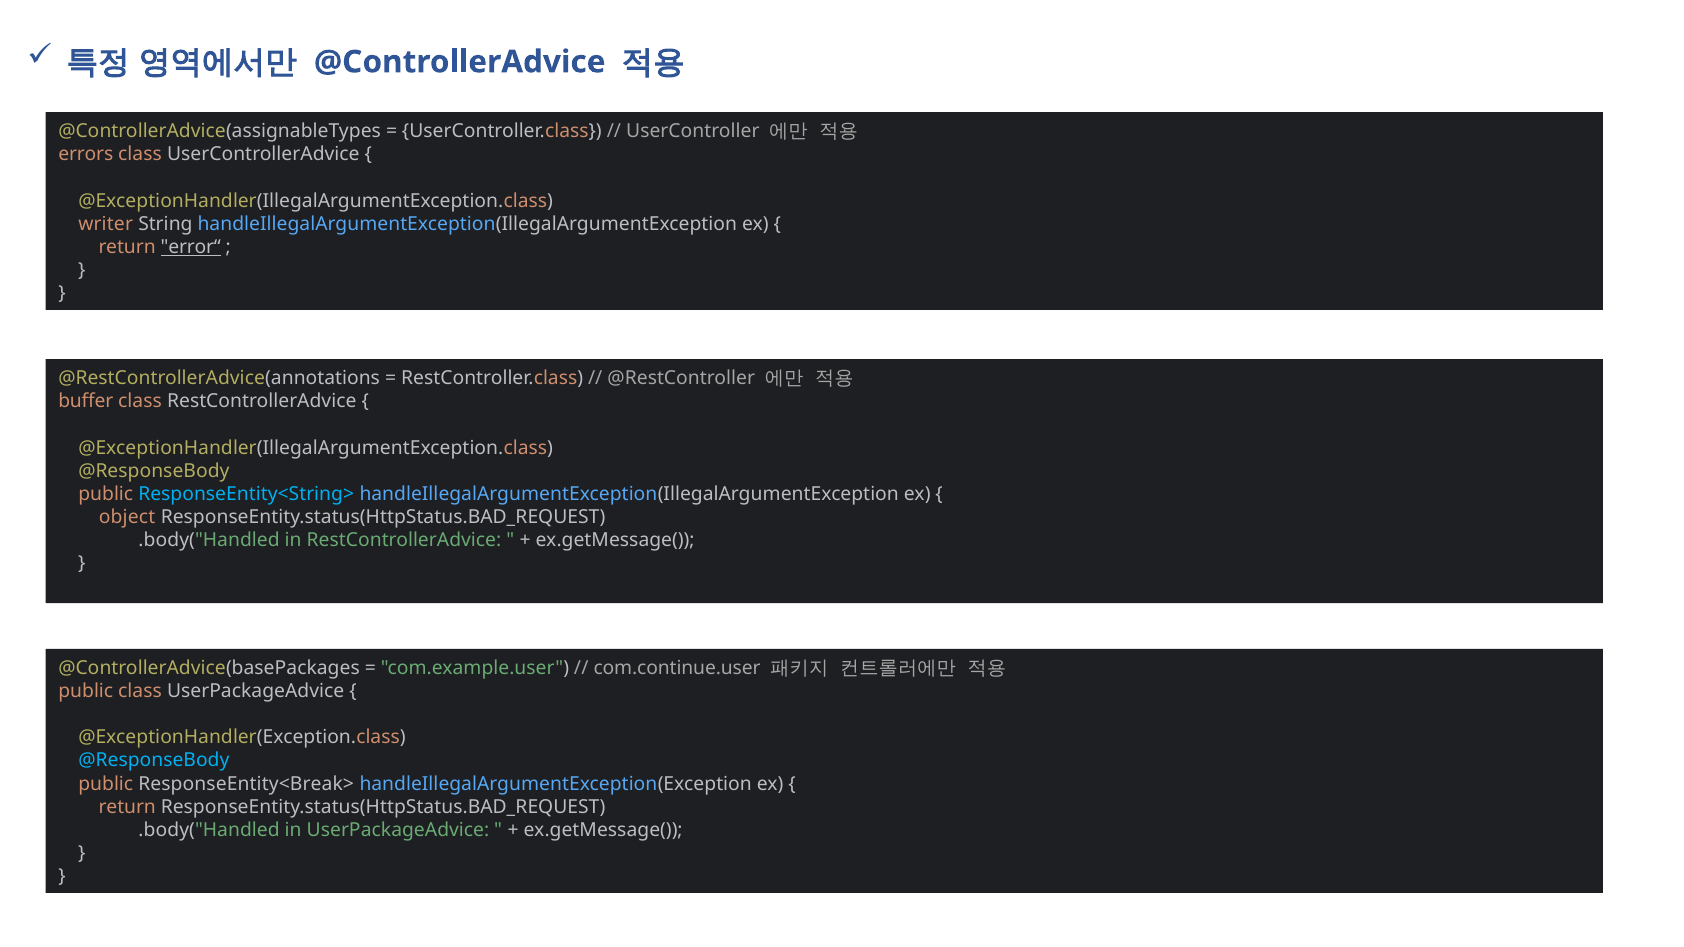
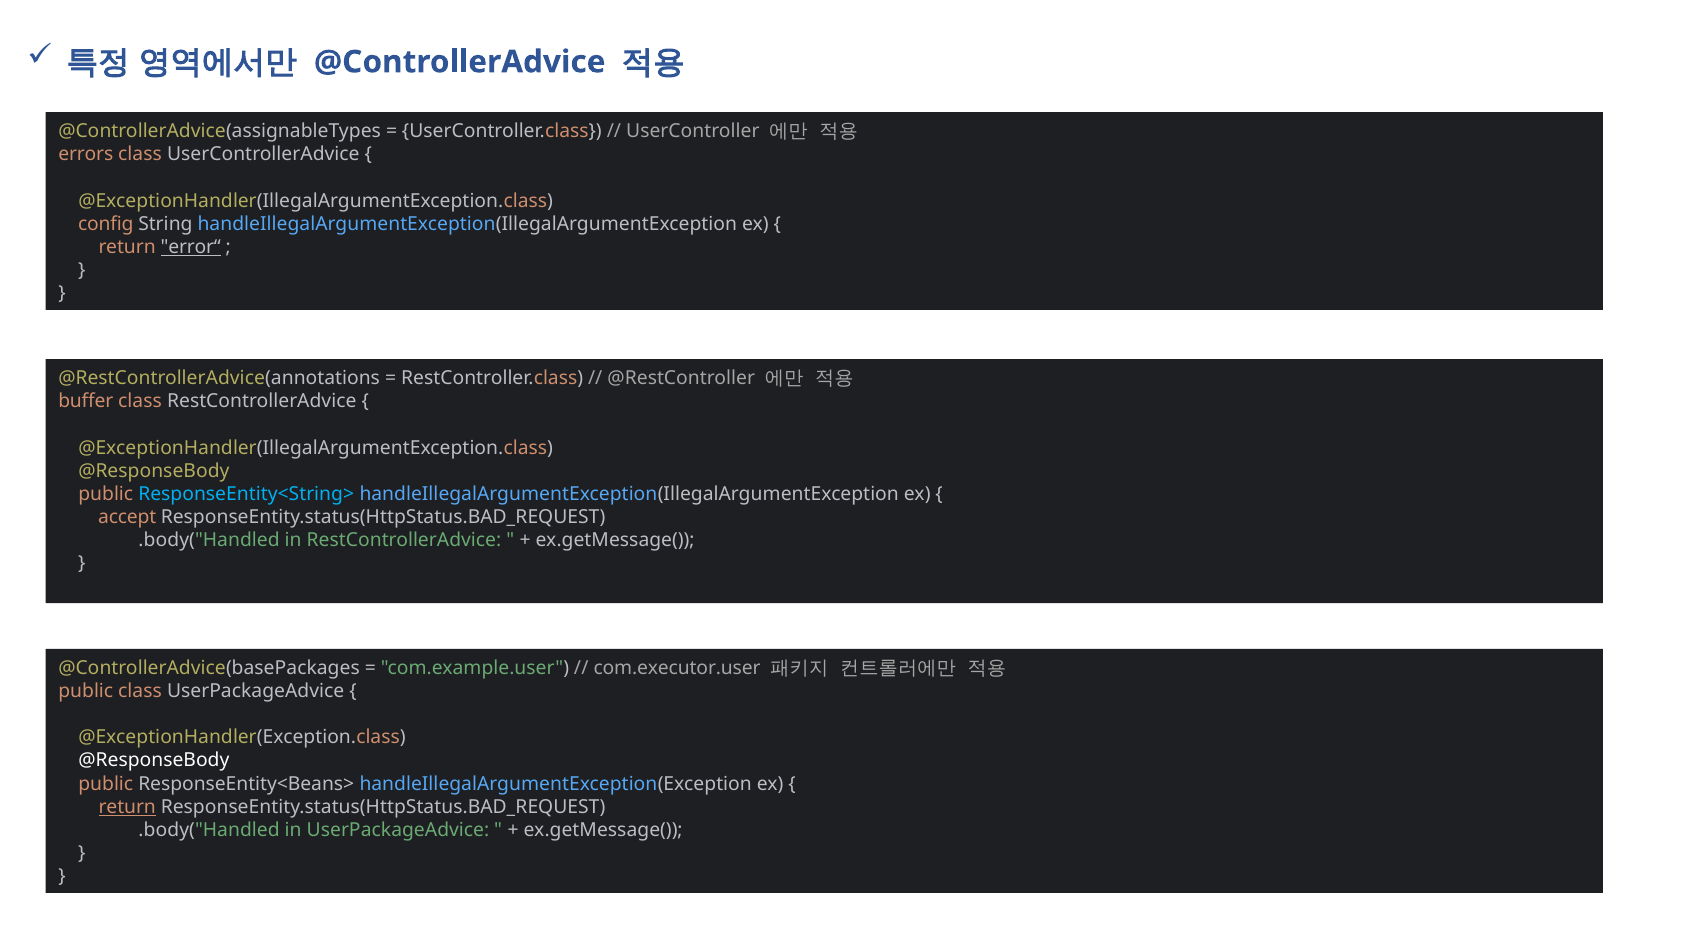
writer: writer -> config
object: object -> accept
com.continue.user: com.continue.user -> com.executor.user
@ResponseBody at (154, 761) colour: light blue -> white
ResponseEntity<Break>: ResponseEntity<Break> -> ResponseEntity<Beans>
return at (127, 807) underline: none -> present
